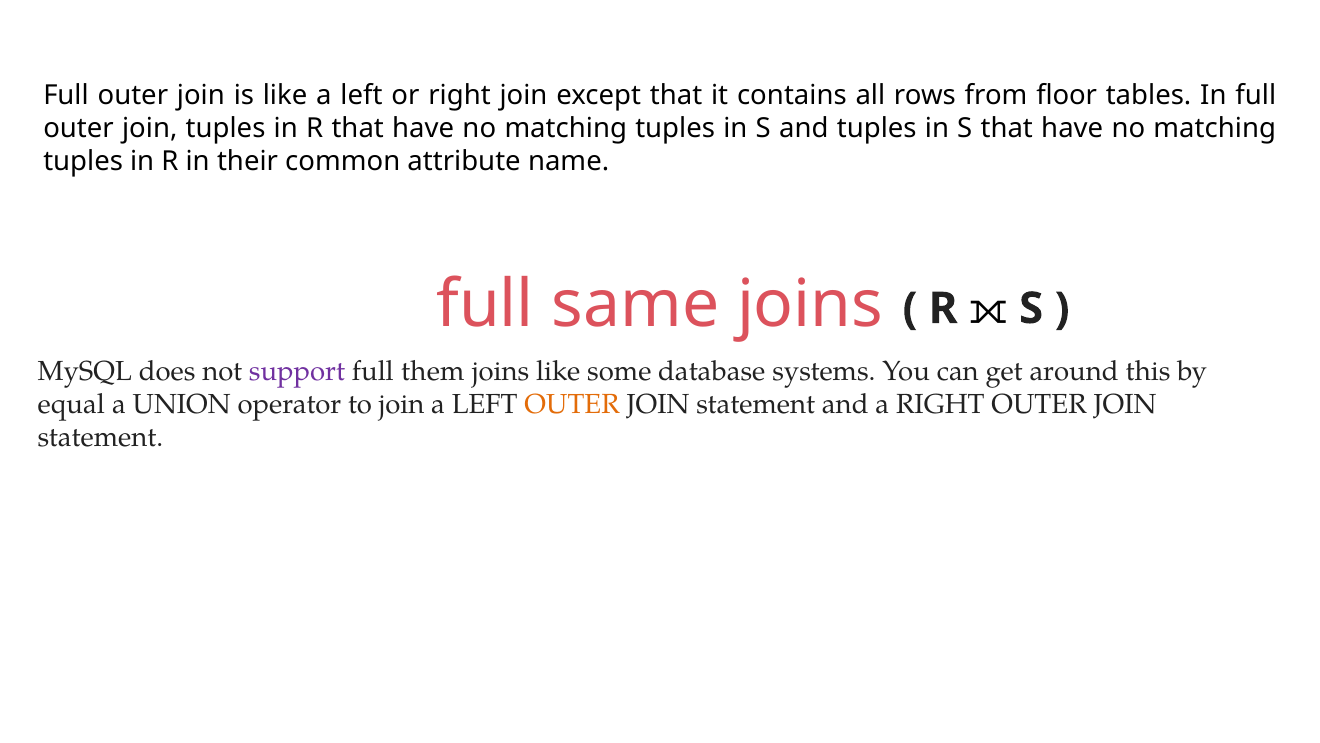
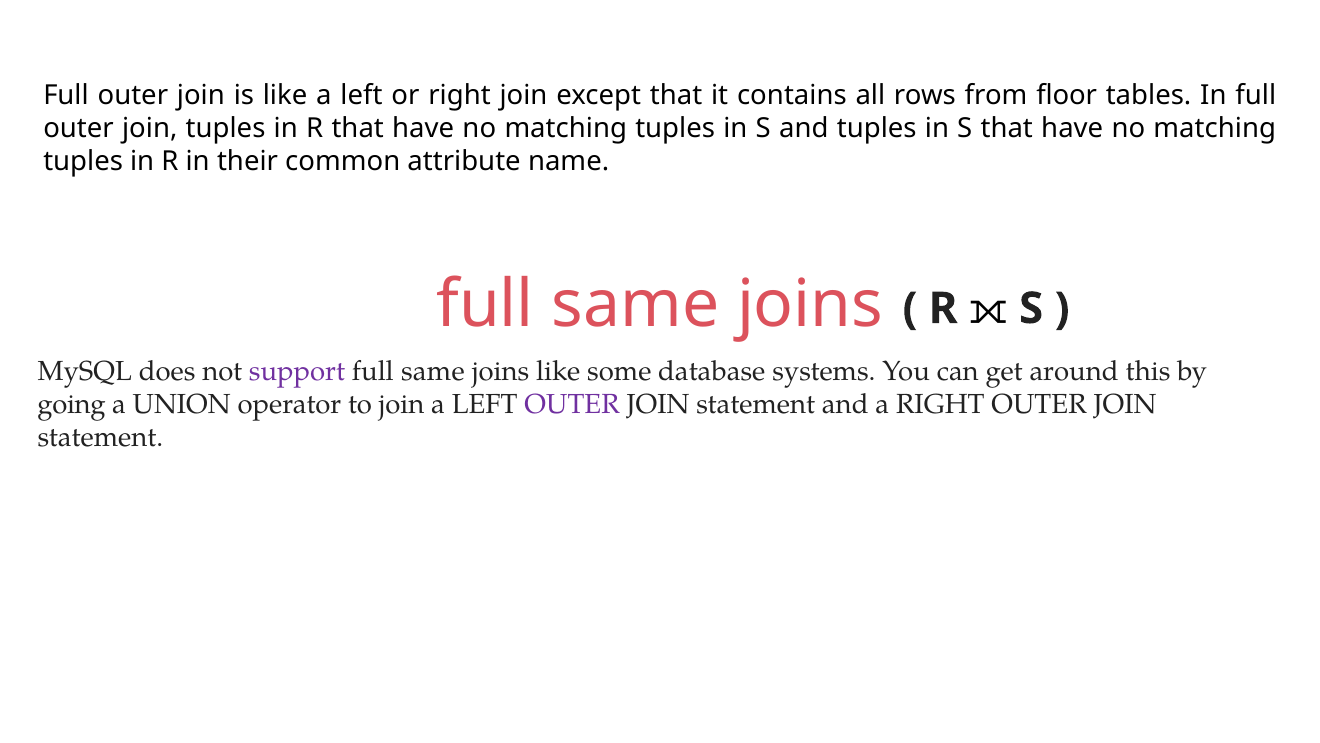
them at (433, 371): them -> same
equal: equal -> going
OUTER at (572, 404) colour: orange -> purple
